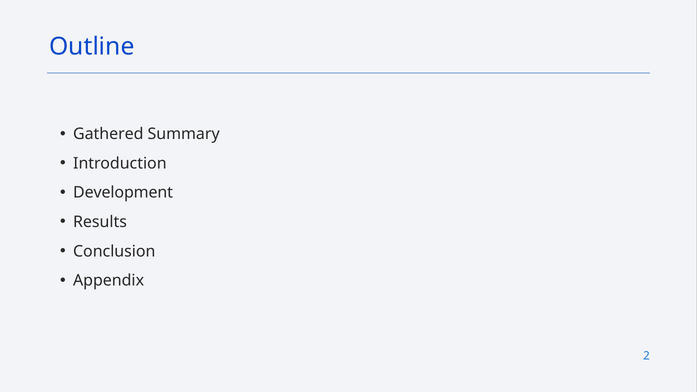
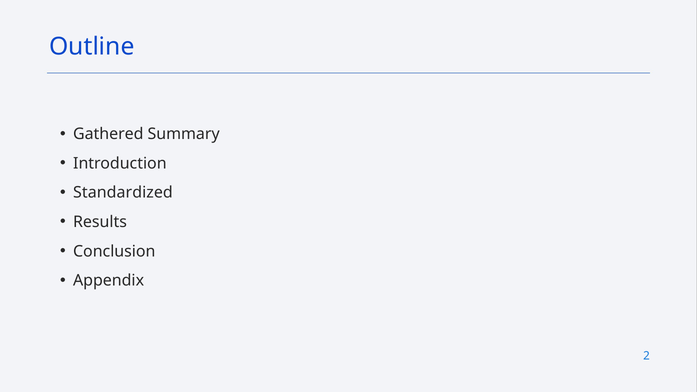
Development: Development -> Standardized
